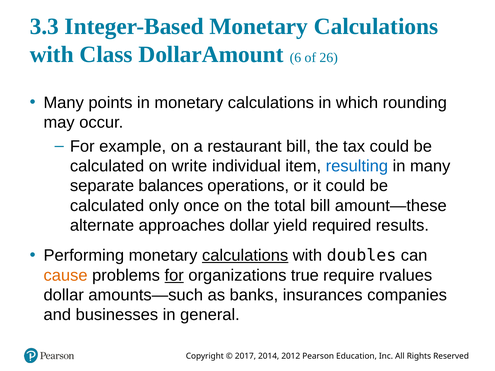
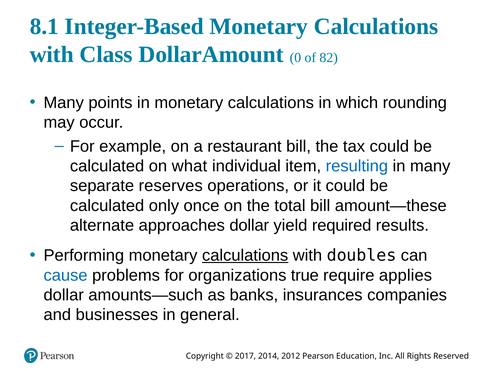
3.3: 3.3 -> 8.1
6: 6 -> 0
26: 26 -> 82
write: write -> what
balances: balances -> reserves
cause colour: orange -> blue
for at (174, 275) underline: present -> none
rvalues: rvalues -> applies
